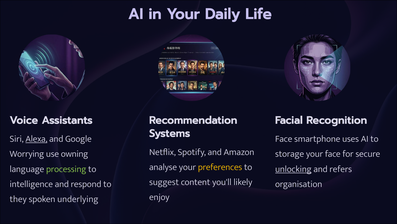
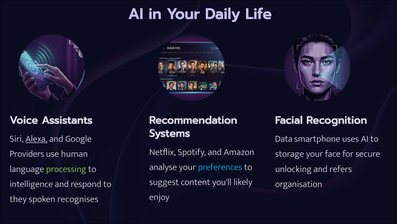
Face at (284, 138): Face -> Data
Worrying: Worrying -> Providers
owning: owning -> human
preferences colour: yellow -> light blue
unlocking underline: present -> none
underlying: underlying -> recognises
